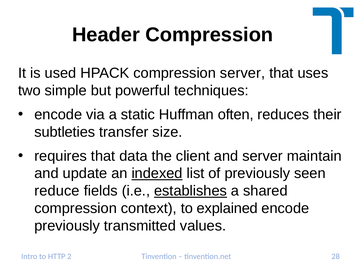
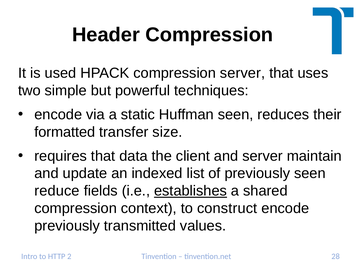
Huffman often: often -> seen
subtleties: subtleties -> formatted
indexed underline: present -> none
explained: explained -> construct
